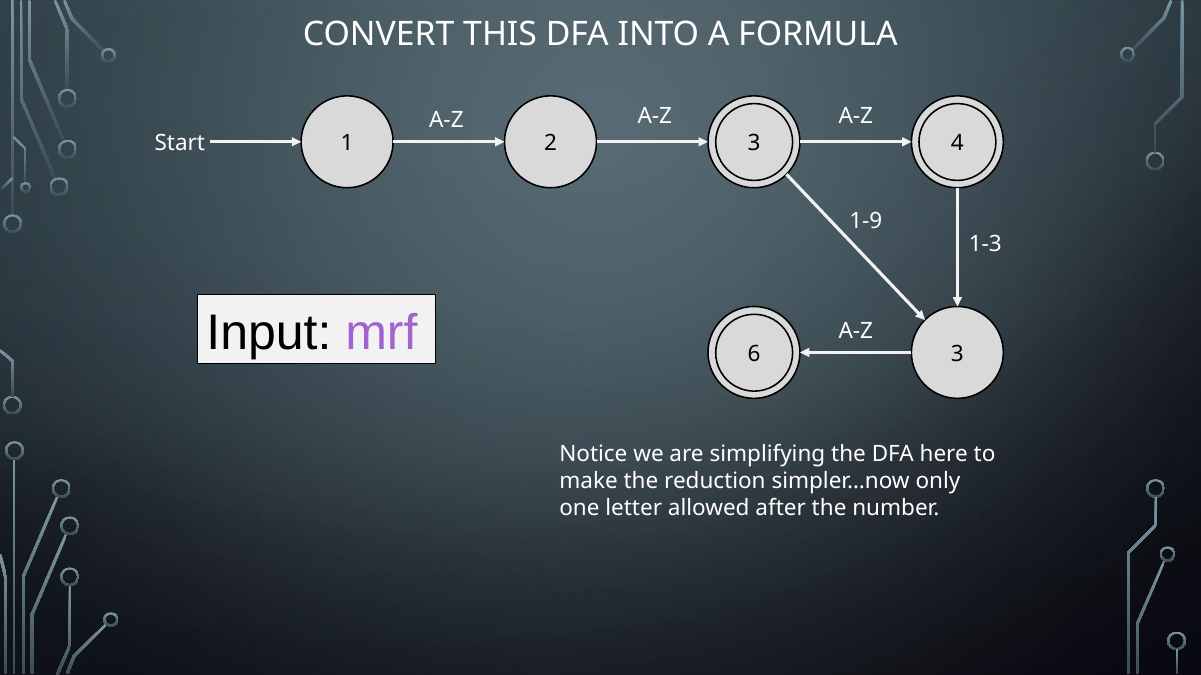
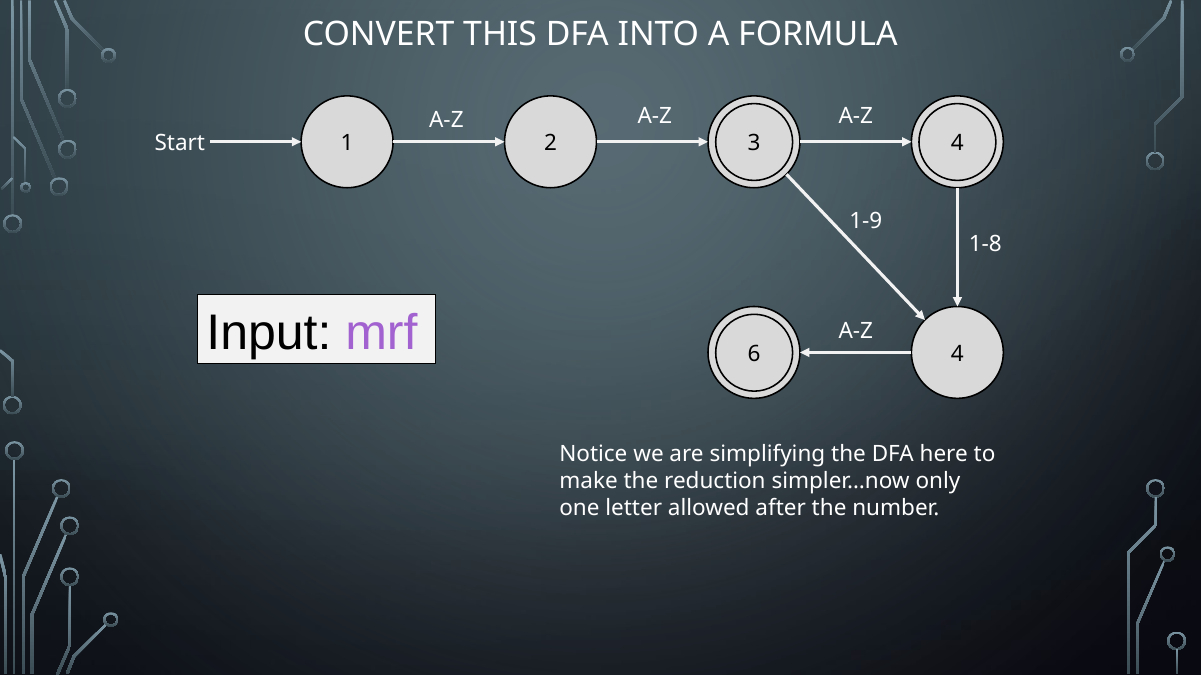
1-3: 1-3 -> 1-8
3 at (957, 354): 3 -> 4
